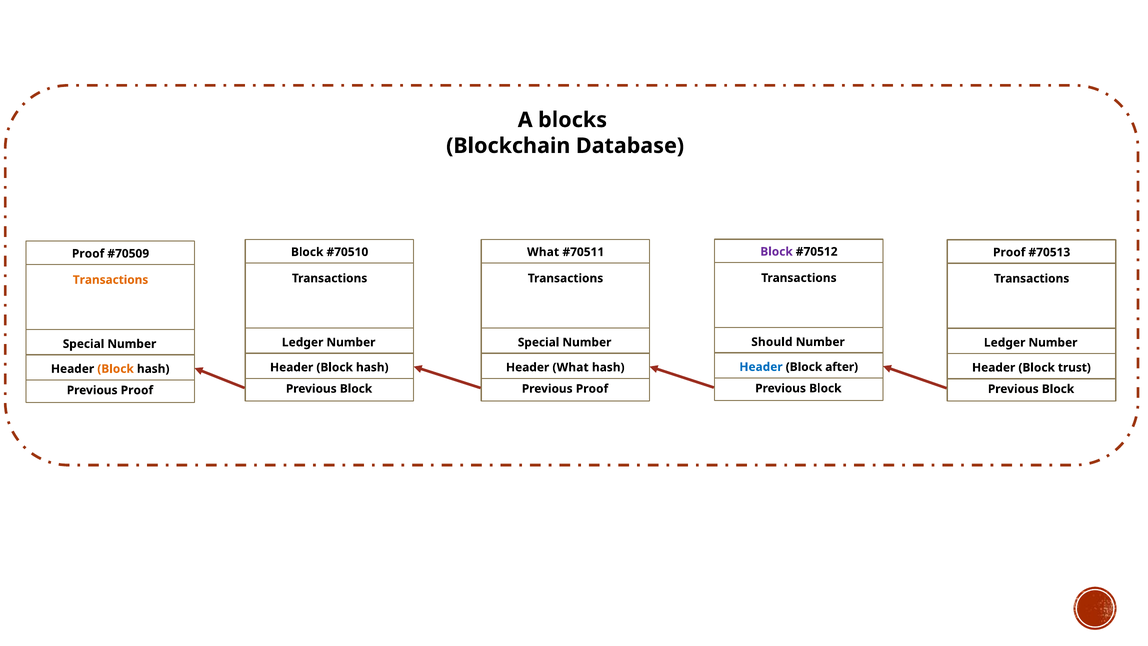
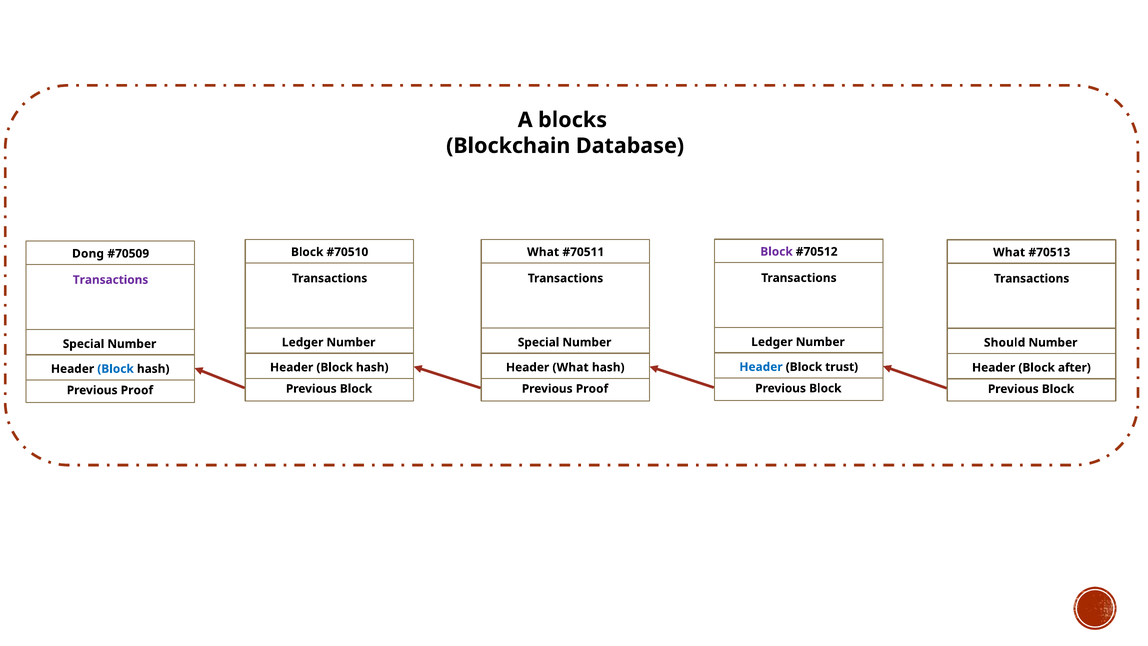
Proof at (1009, 252): Proof -> What
Proof at (88, 254): Proof -> Dong
Transactions at (111, 280) colour: orange -> purple
Should at (772, 342): Should -> Ledger
Ledger at (1005, 343): Ledger -> Should
after: after -> trust
trust: trust -> after
Block at (116, 369) colour: orange -> blue
